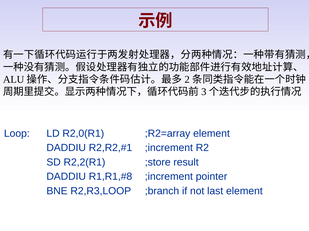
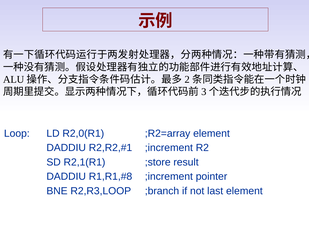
R2,2(R1: R2,2(R1 -> R2,1(R1
